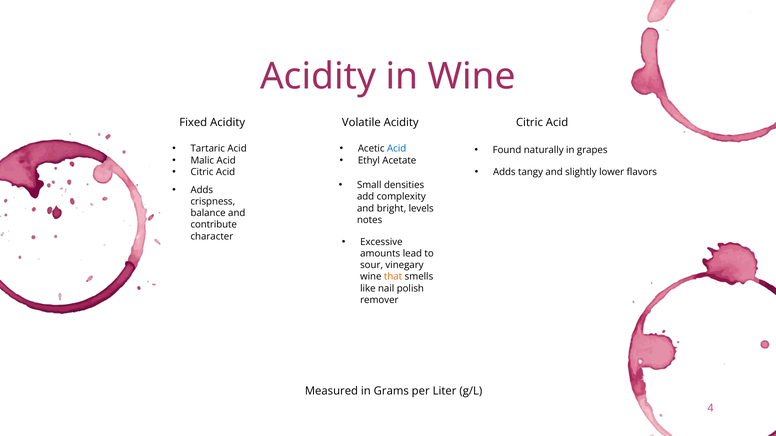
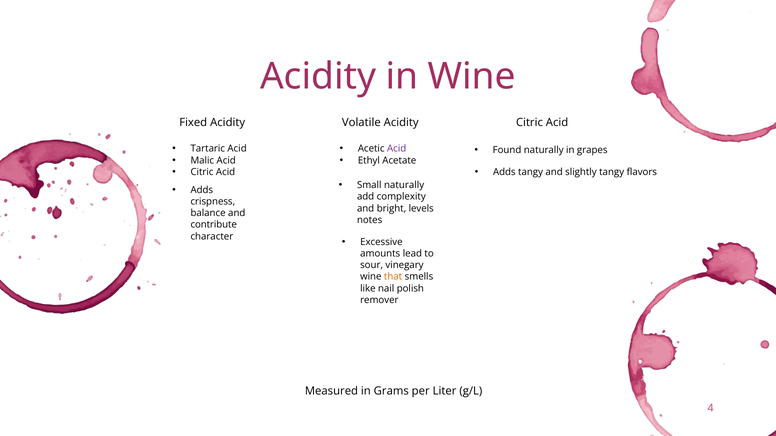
Acid at (397, 149) colour: blue -> purple
slightly lower: lower -> tangy
Small densities: densities -> naturally
